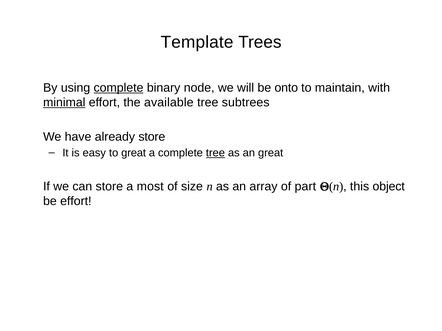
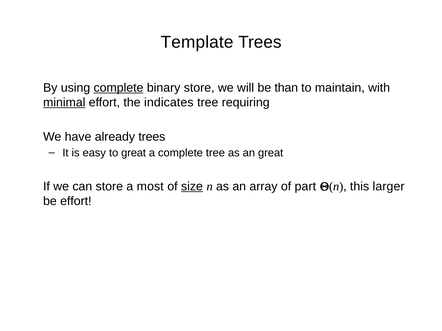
binary node: node -> store
onto: onto -> than
available: available -> indicates
subtrees: subtrees -> requiring
already store: store -> trees
tree at (215, 153) underline: present -> none
size underline: none -> present
object: object -> larger
